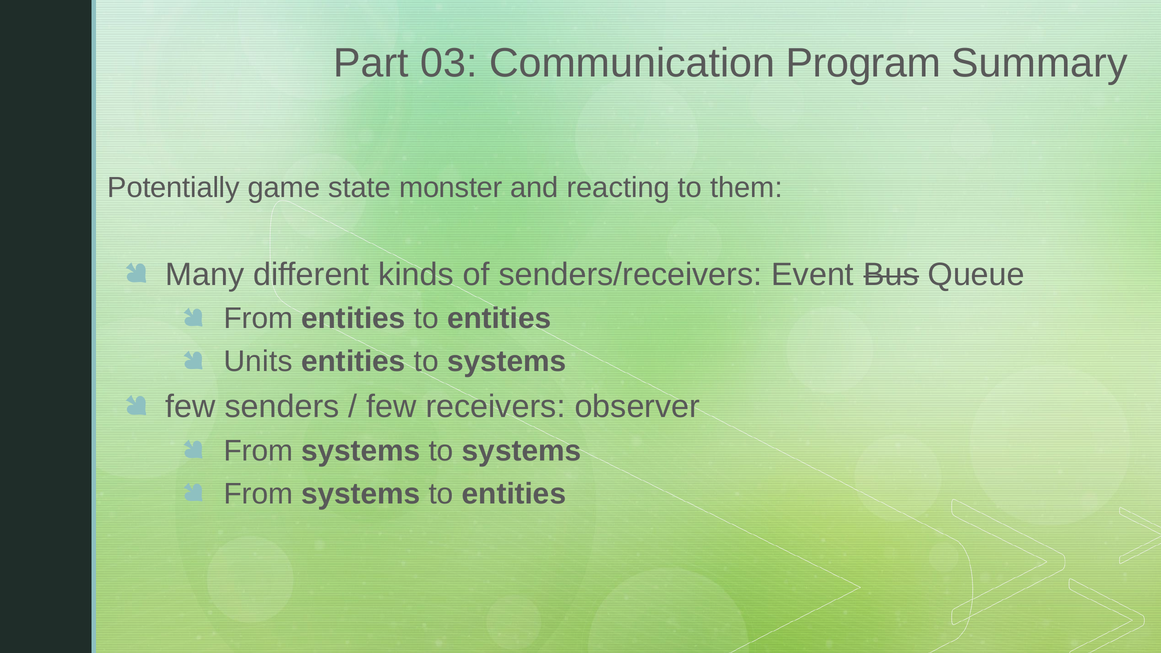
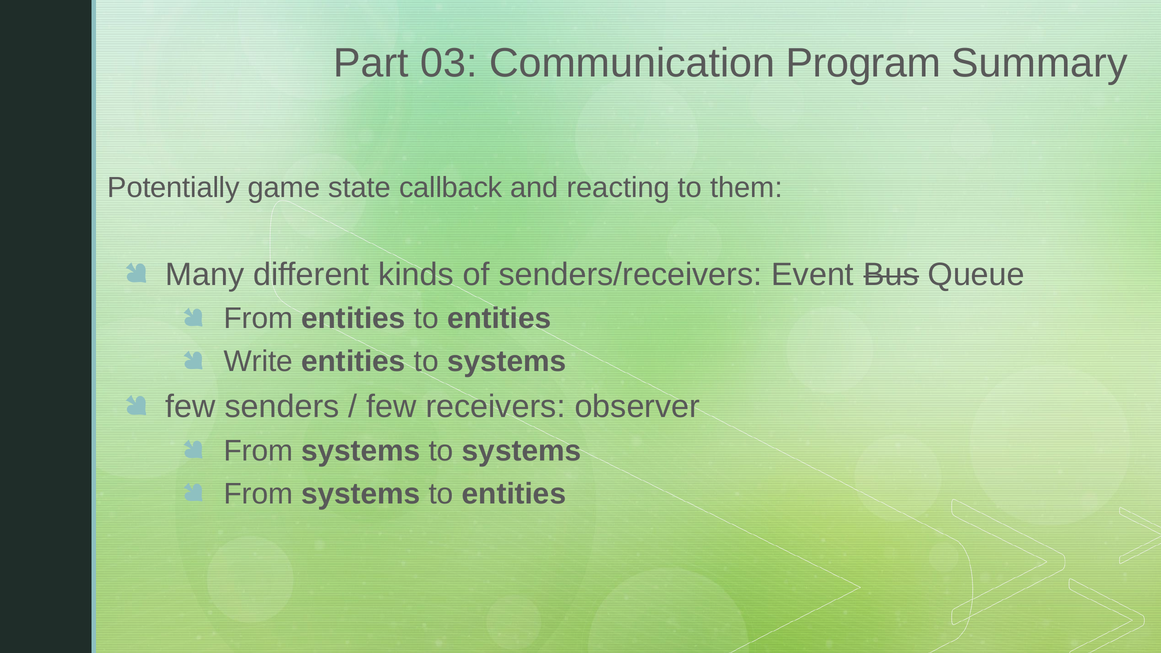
monster: monster -> callback
Units: Units -> Write
